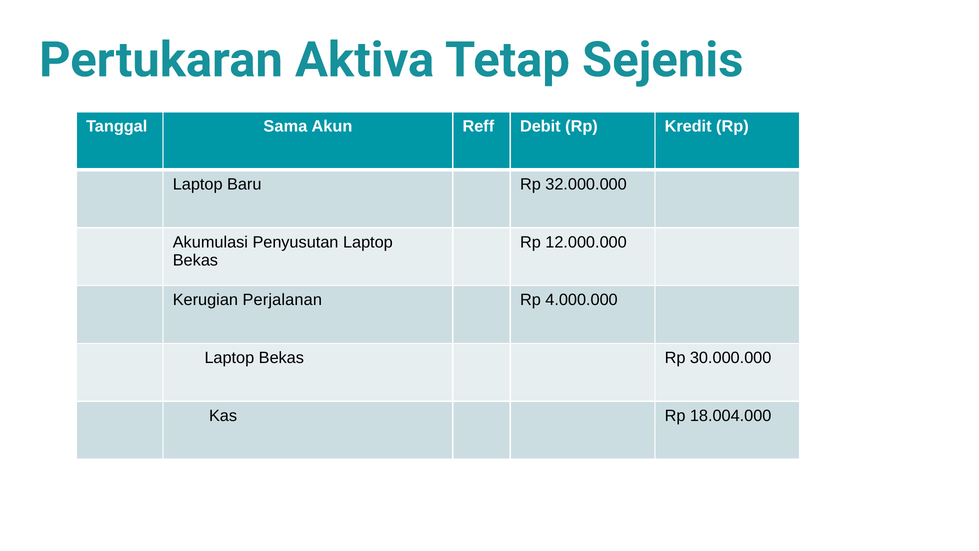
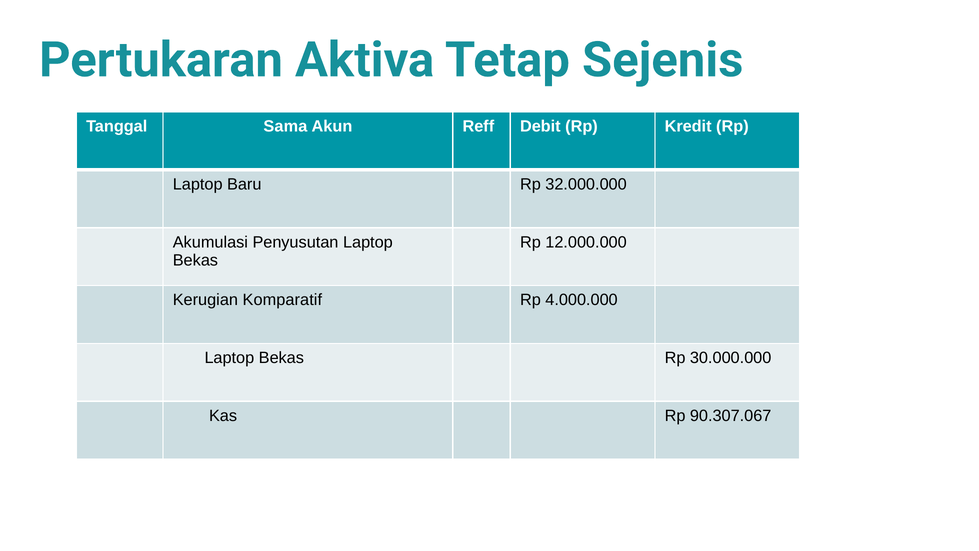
Perjalanan: Perjalanan -> Komparatif
18.004.000: 18.004.000 -> 90.307.067
